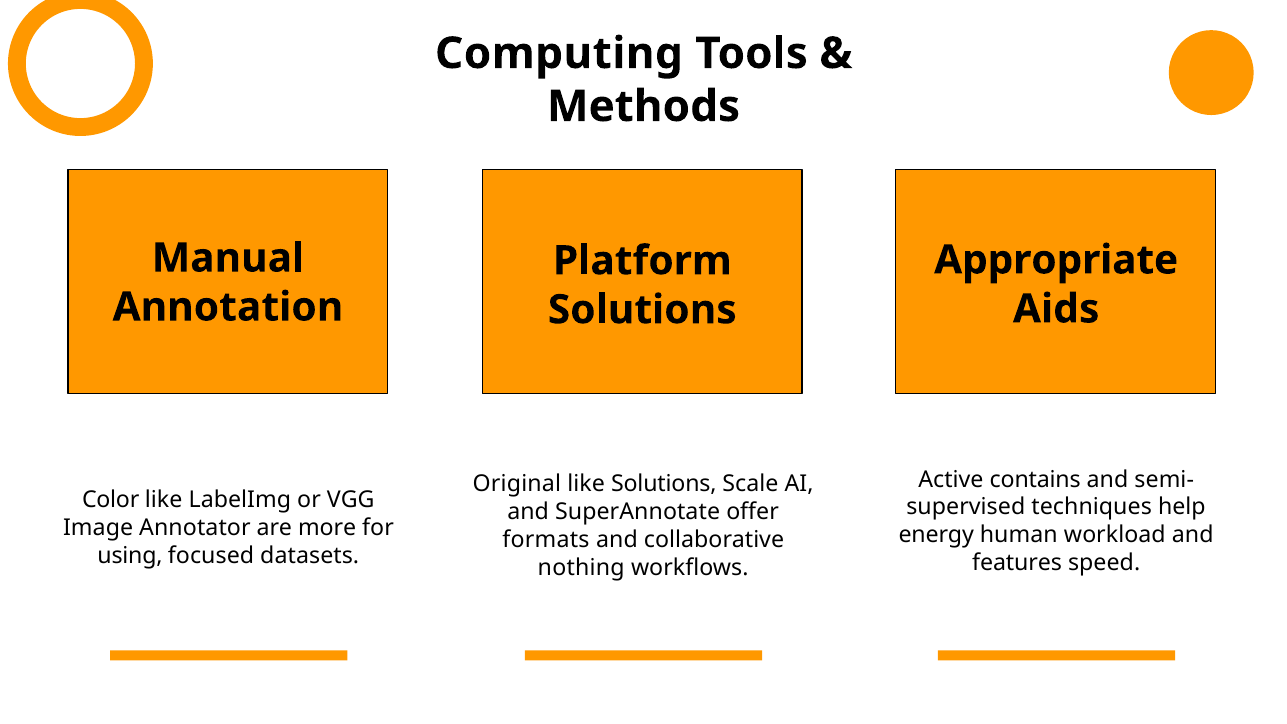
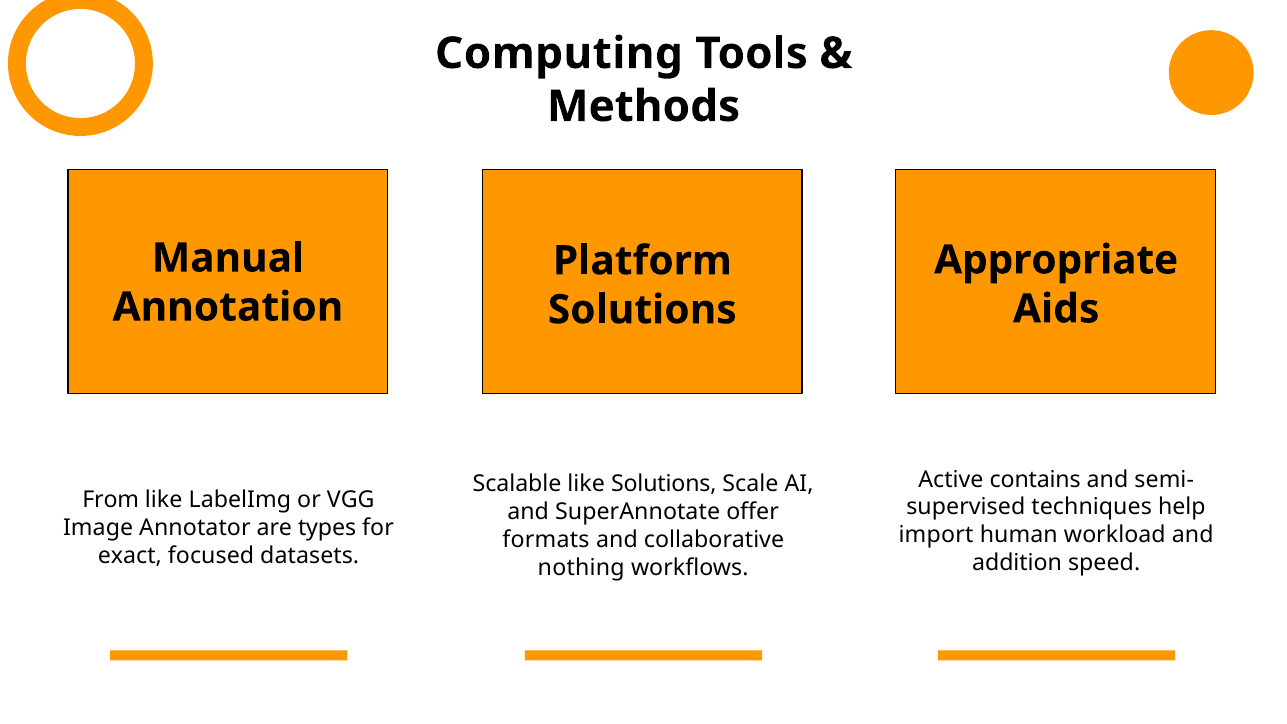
Original: Original -> Scalable
Color: Color -> From
more: more -> types
energy: energy -> import
using: using -> exact
features: features -> addition
